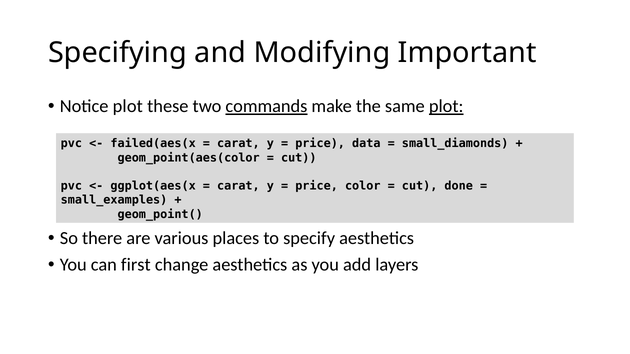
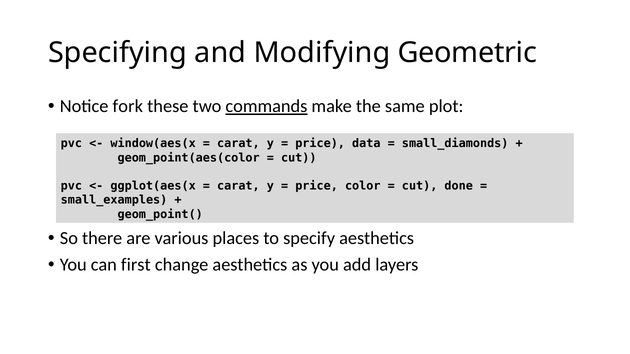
Important: Important -> Geometric
Notice plot: plot -> fork
plot at (446, 107) underline: present -> none
failed(aes(x: failed(aes(x -> window(aes(x
